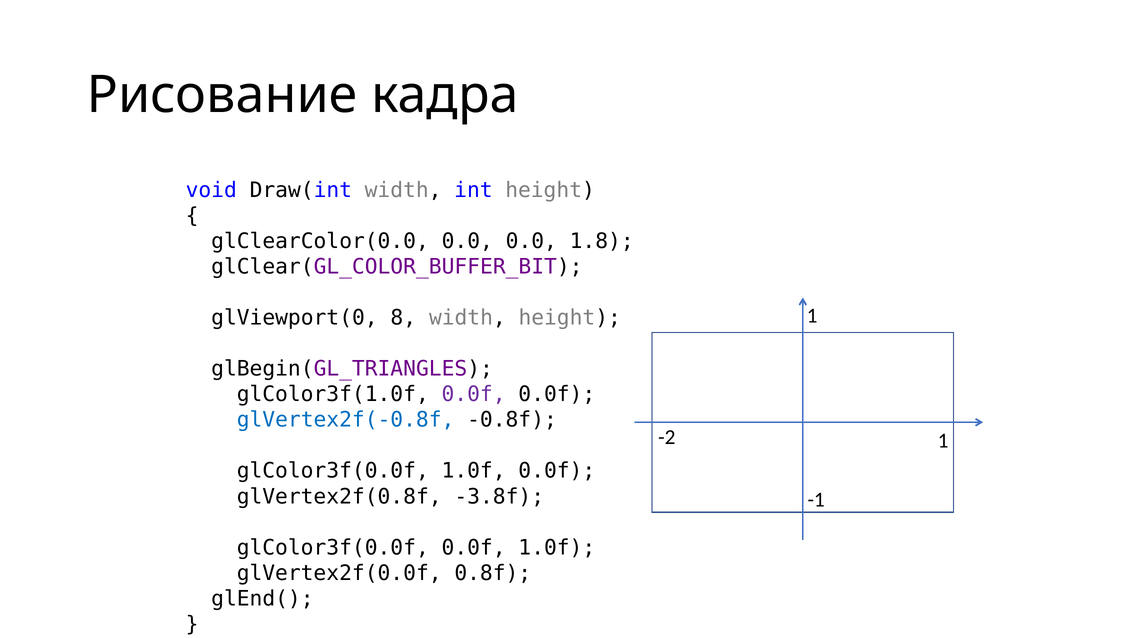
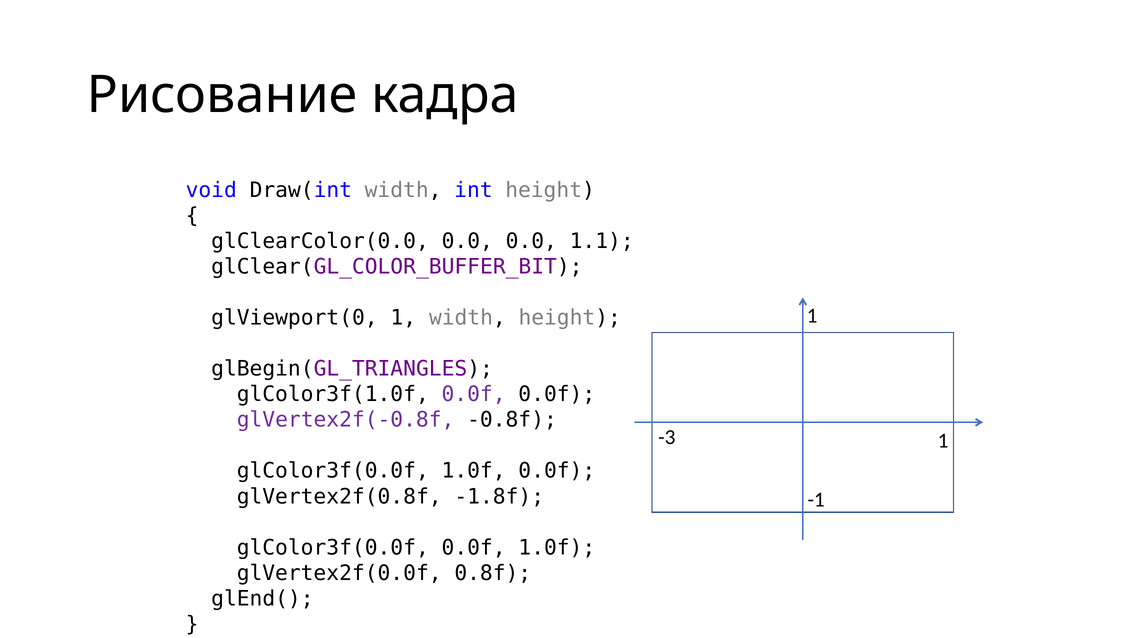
1.8: 1.8 -> 1.1
glViewport(0 8: 8 -> 1
glVertex2f(-0.8f colour: blue -> purple
-2: -2 -> -3
-3.8f: -3.8f -> -1.8f
